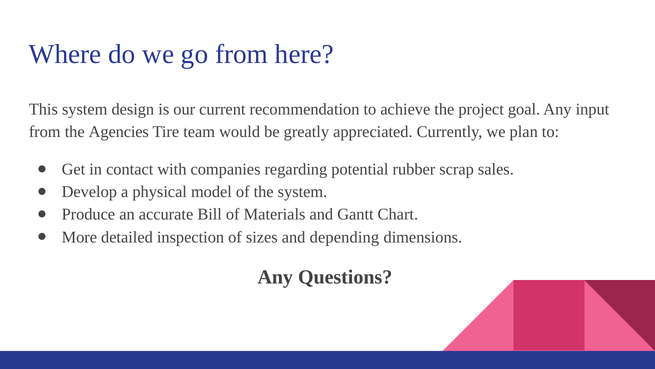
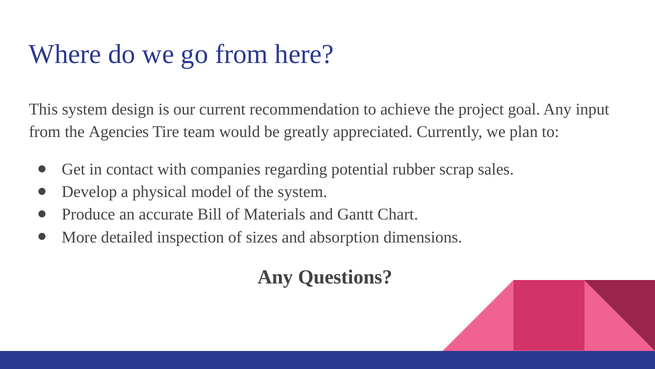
depending: depending -> absorption
